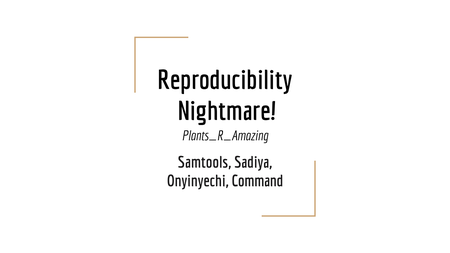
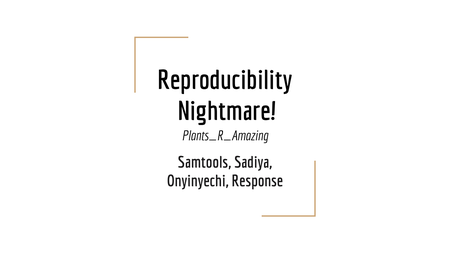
Command: Command -> Response
